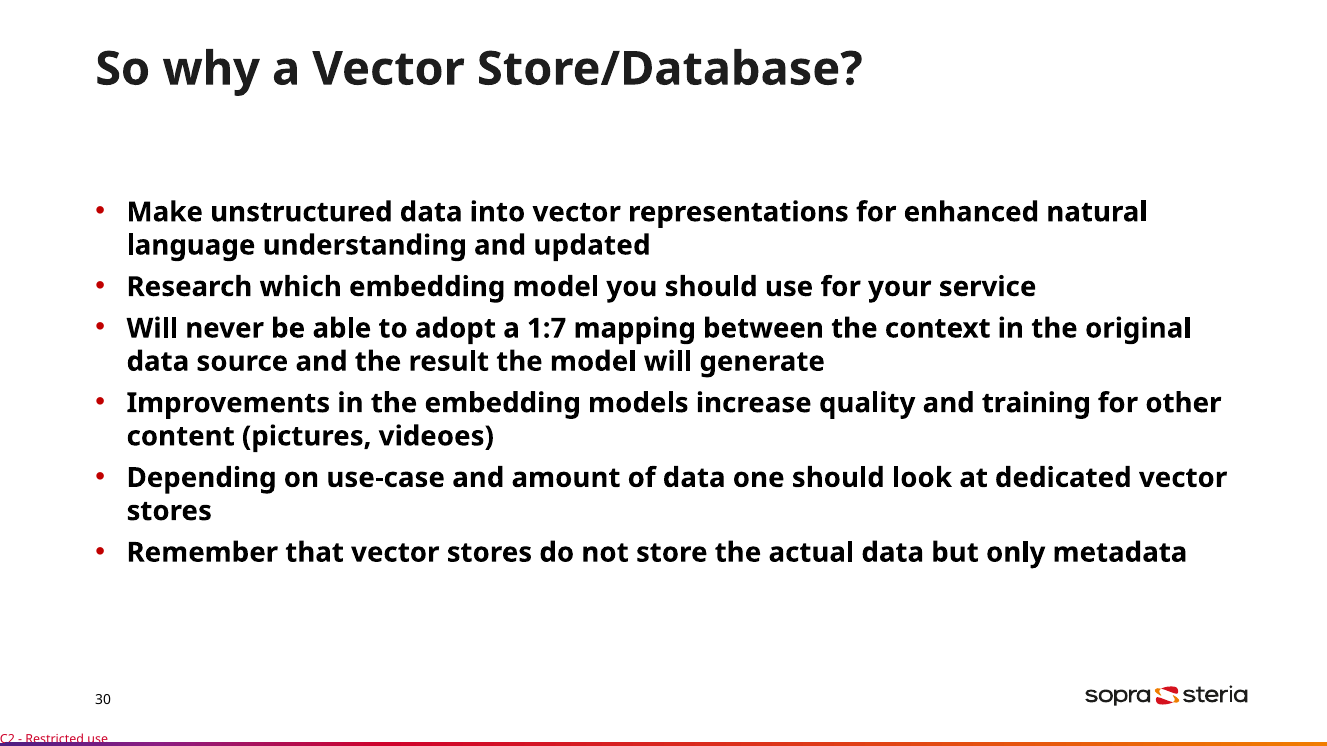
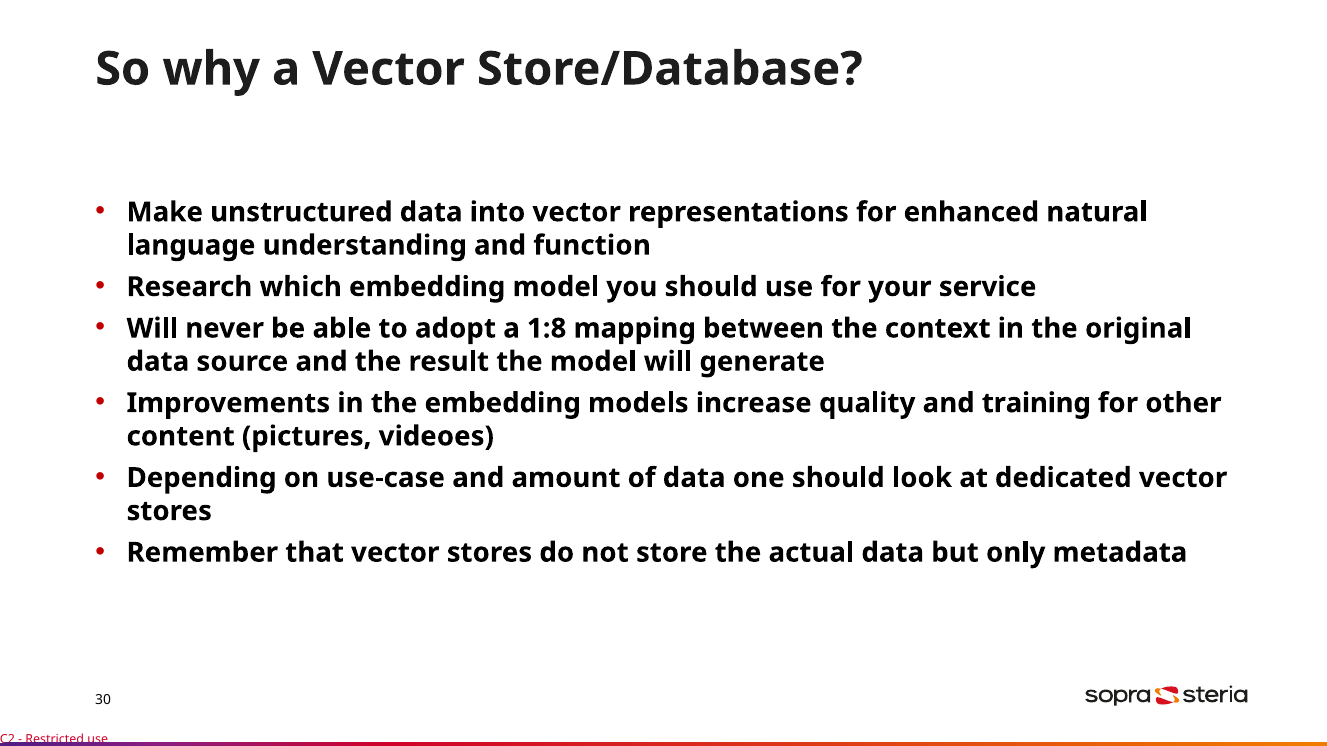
updated: updated -> function
1:7: 1:7 -> 1:8
